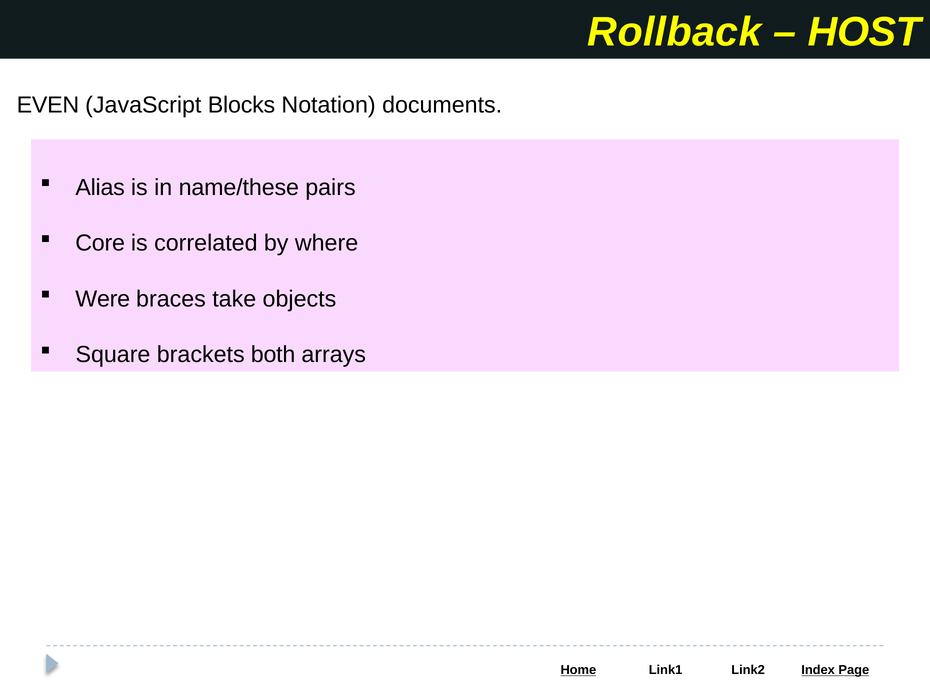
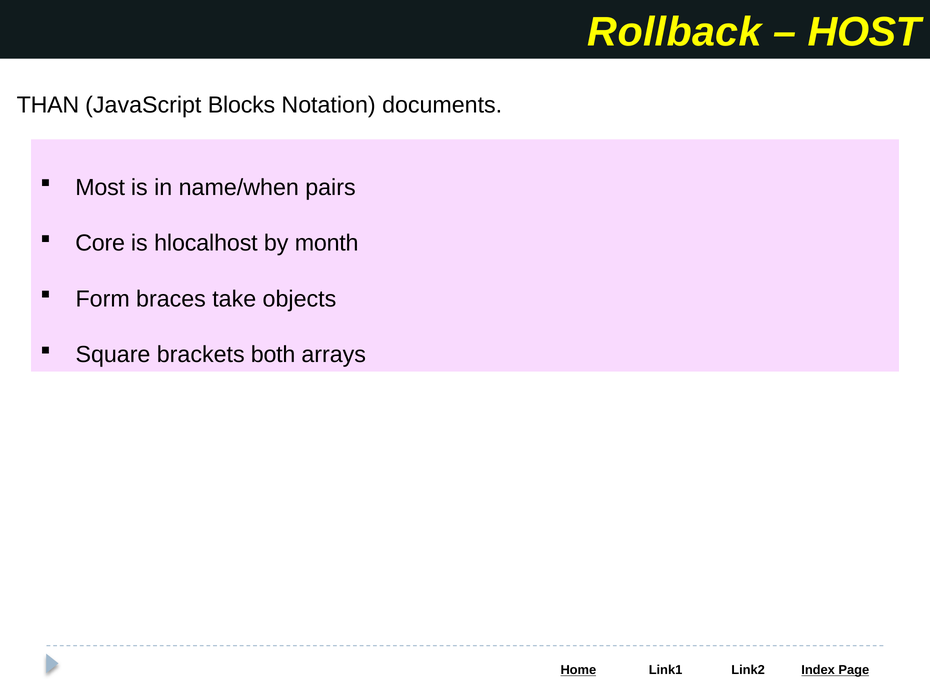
EVEN: EVEN -> THAN
Alias: Alias -> Most
name/these: name/these -> name/when
correlated: correlated -> hlocalhost
where: where -> month
Were: Were -> Form
